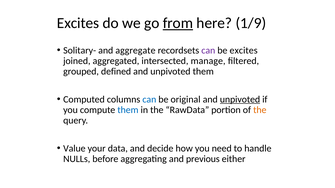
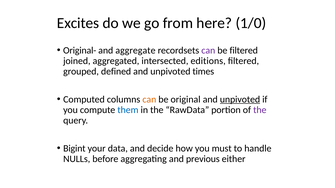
from underline: present -> none
1/9: 1/9 -> 1/0
Solitary-: Solitary- -> Original-
be excites: excites -> filtered
manage: manage -> editions
unpivoted them: them -> times
can at (149, 100) colour: blue -> orange
the at (260, 110) colour: orange -> purple
Value: Value -> Bigint
need: need -> must
